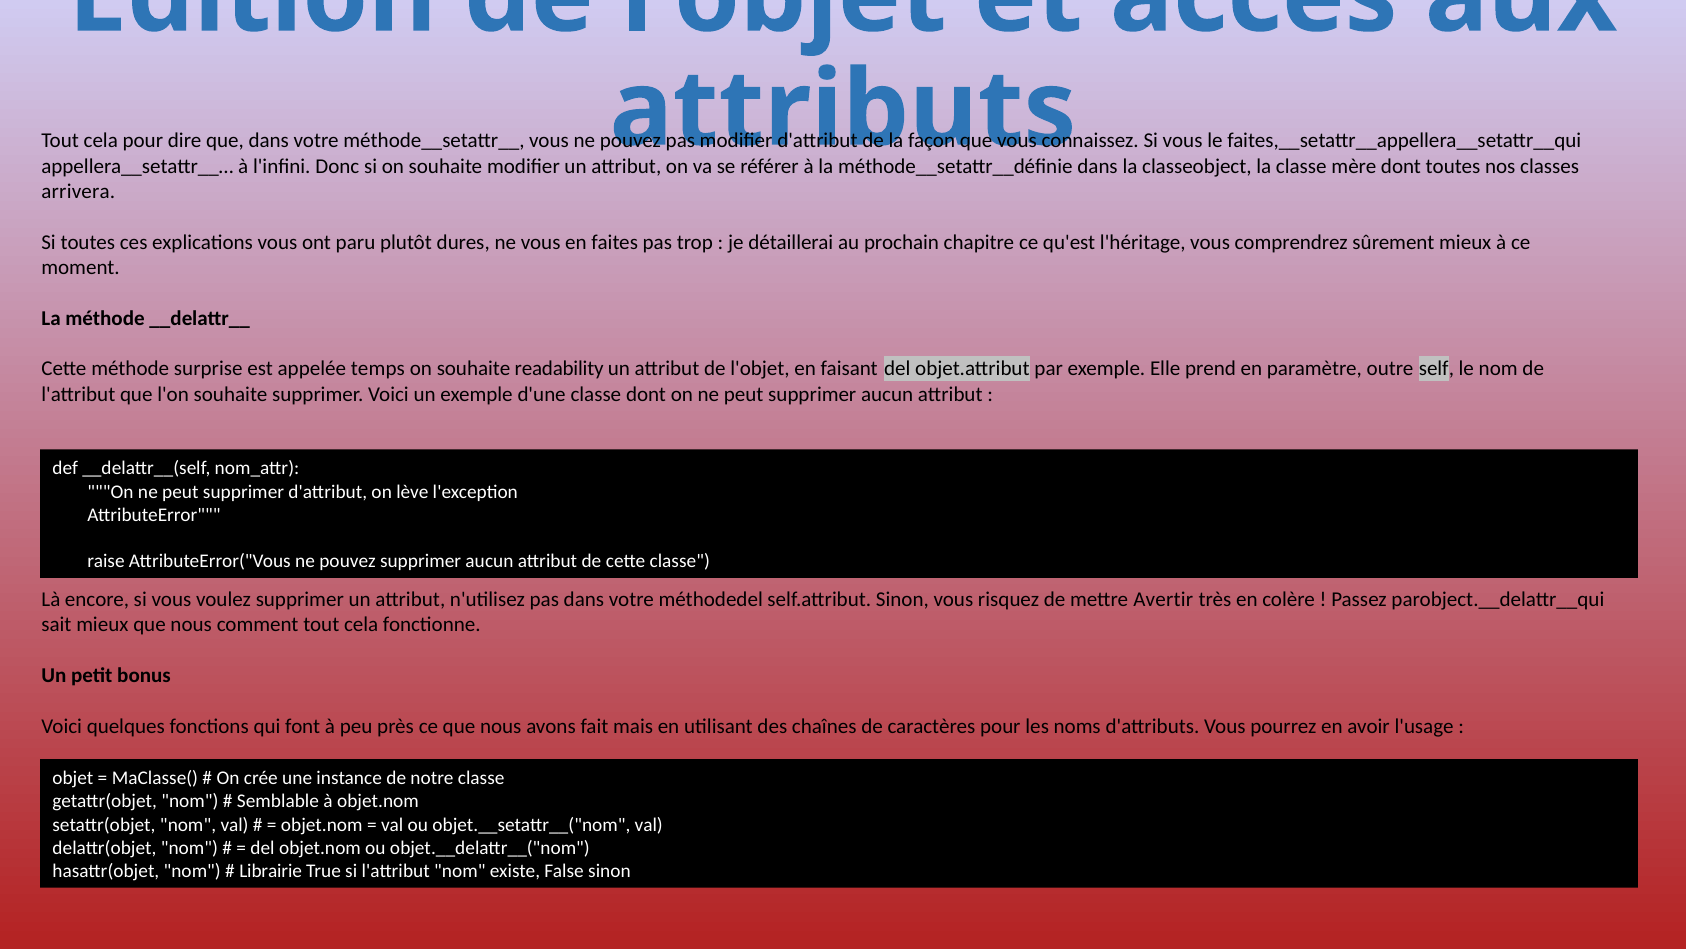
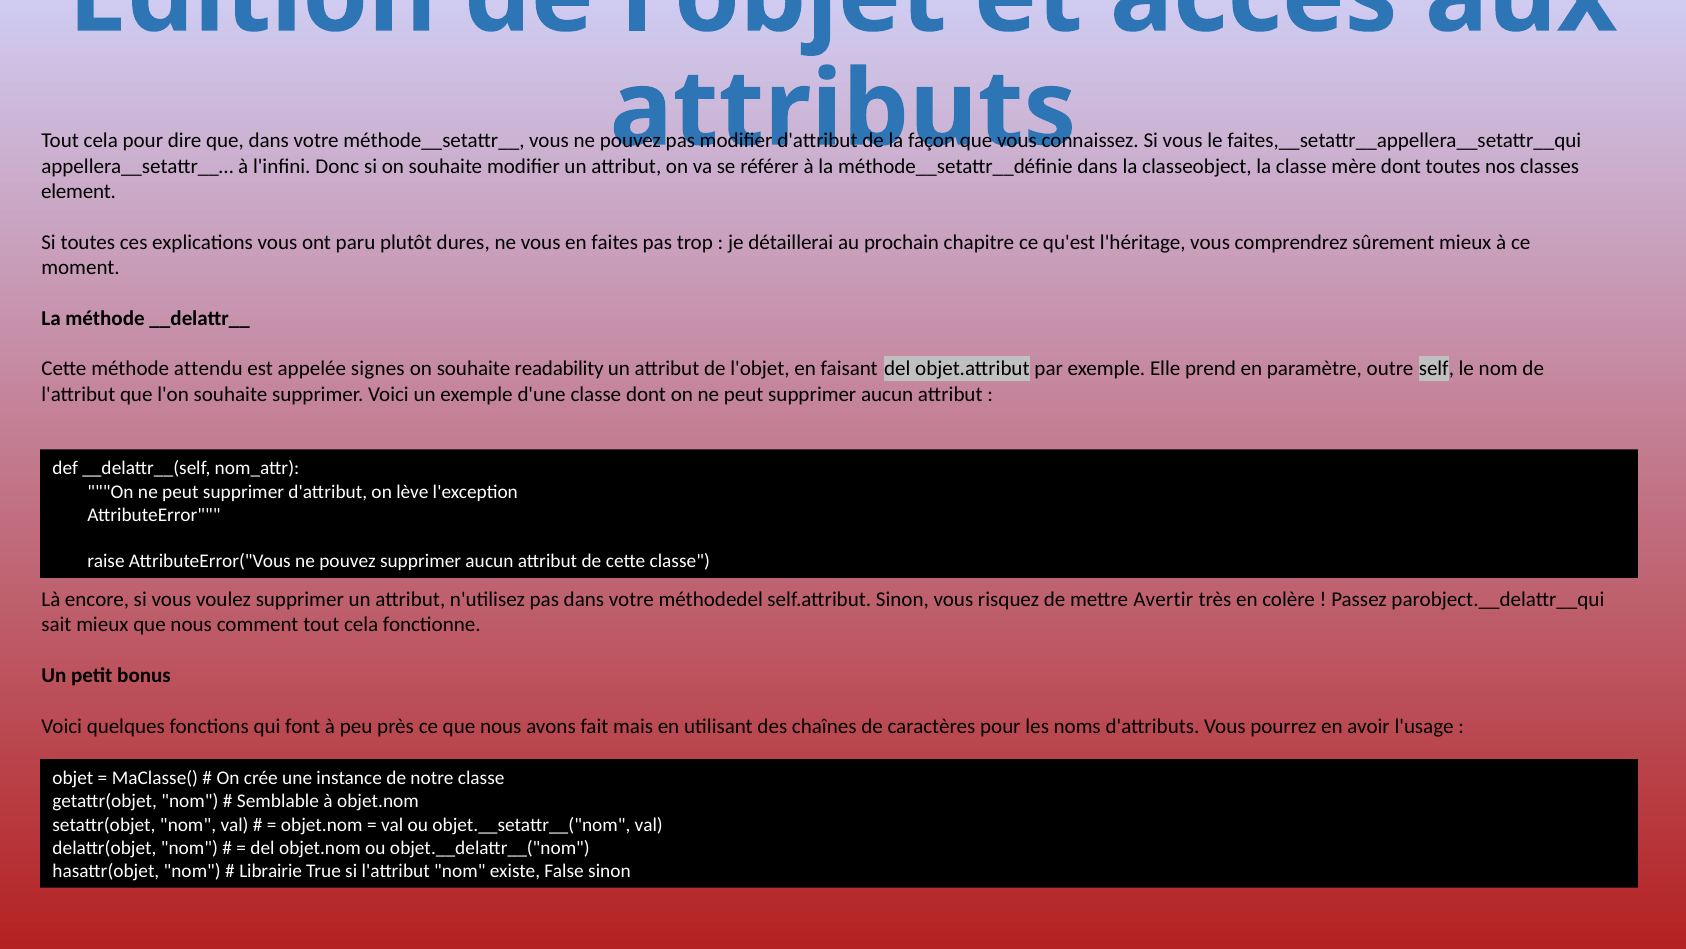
arrivera: arrivera -> element
surprise: surprise -> attendu
temps: temps -> signes
